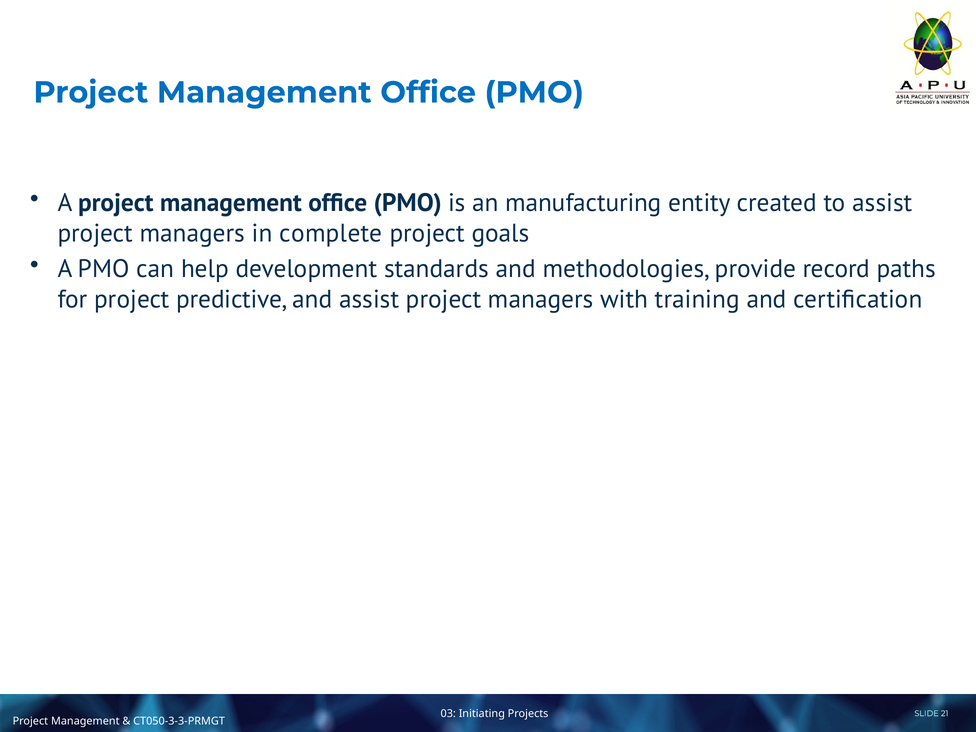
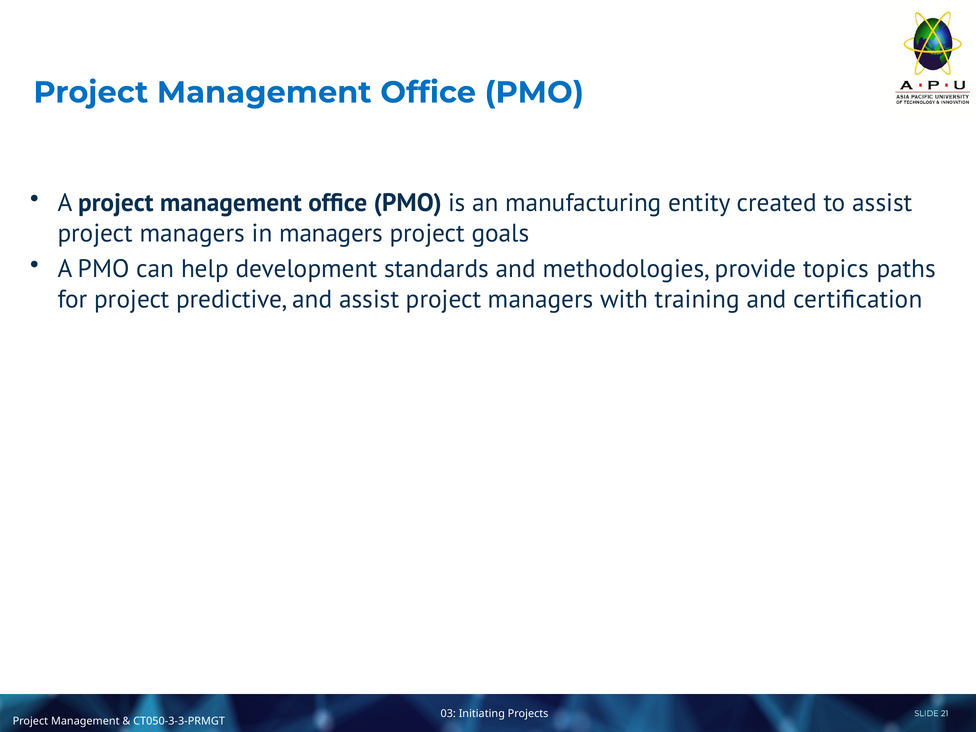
in complete: complete -> managers
record: record -> topics
